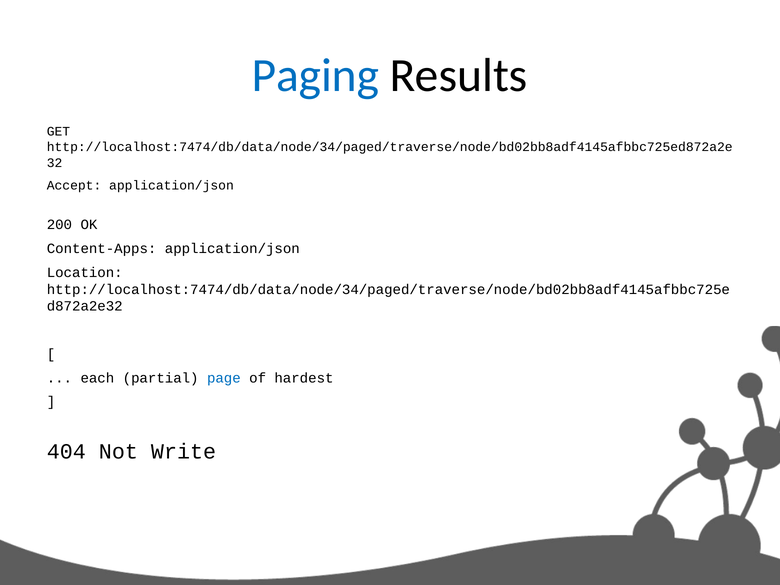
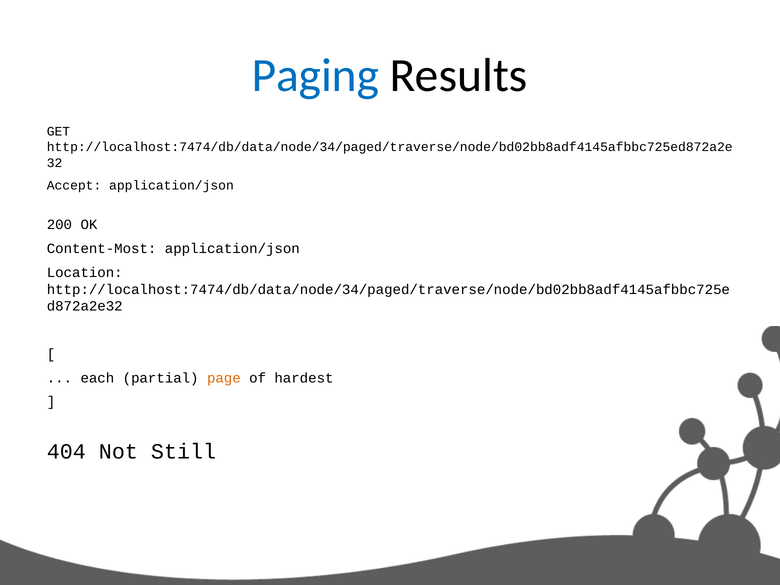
Content-Apps: Content-Apps -> Content-Most
page colour: blue -> orange
Write: Write -> Still
